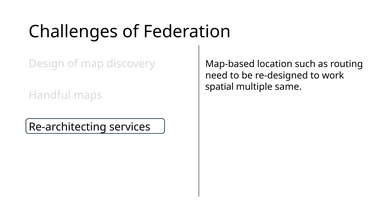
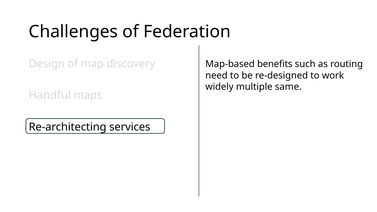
location: location -> benefits
spatial: spatial -> widely
